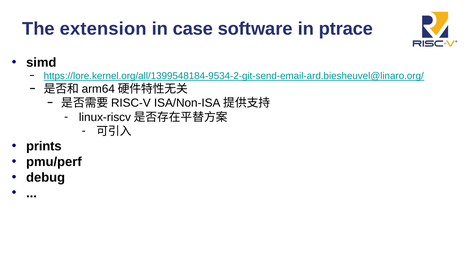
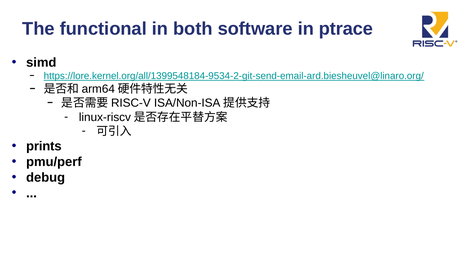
extension: extension -> functional
case: case -> both
